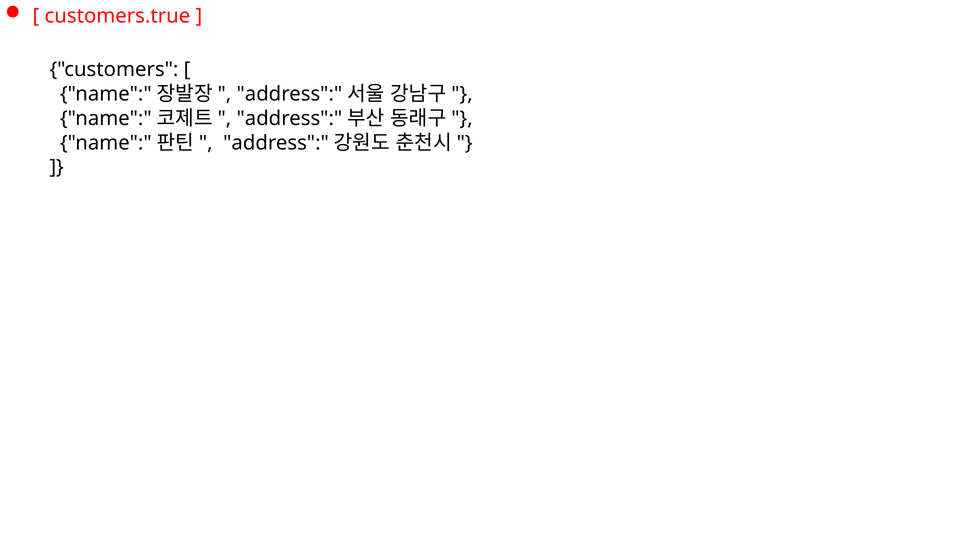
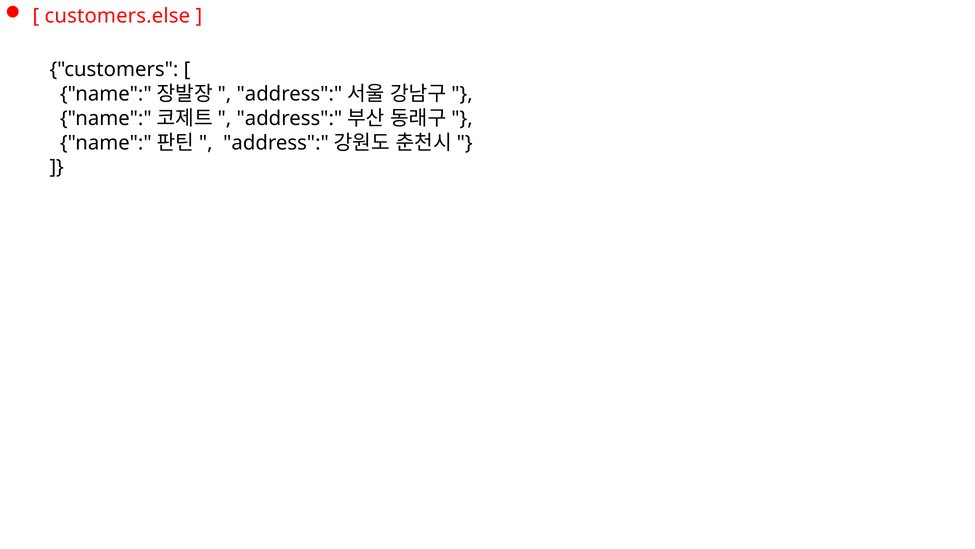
customers.true: customers.true -> customers.else
